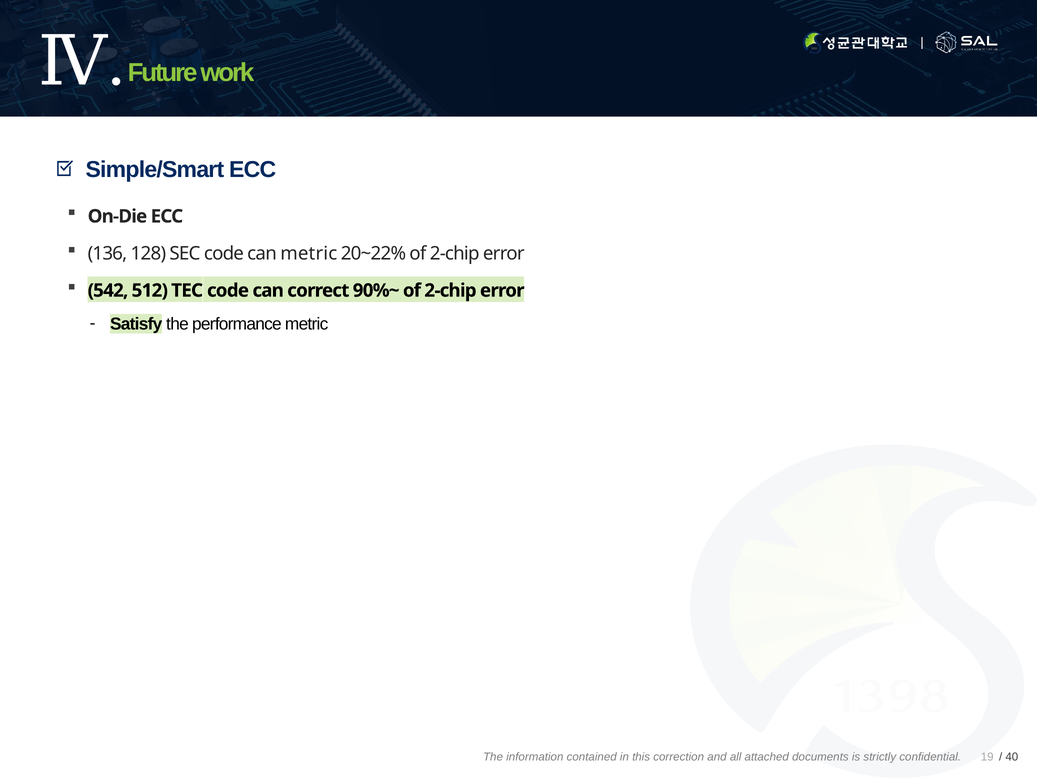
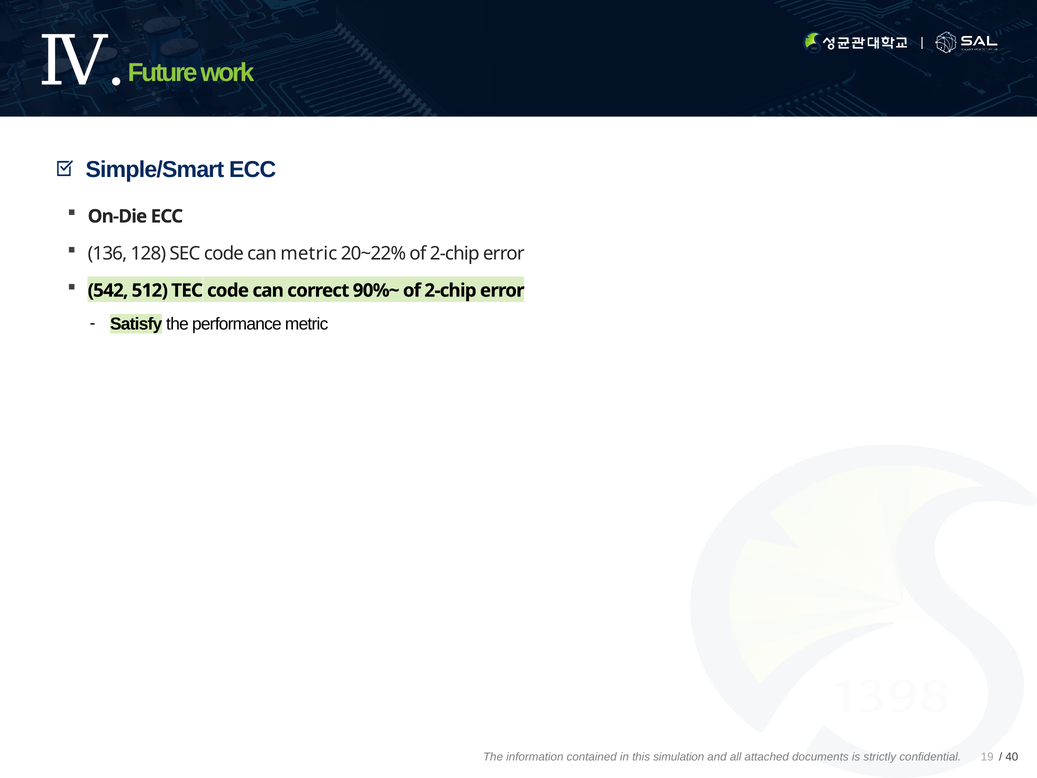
correction: correction -> simulation
